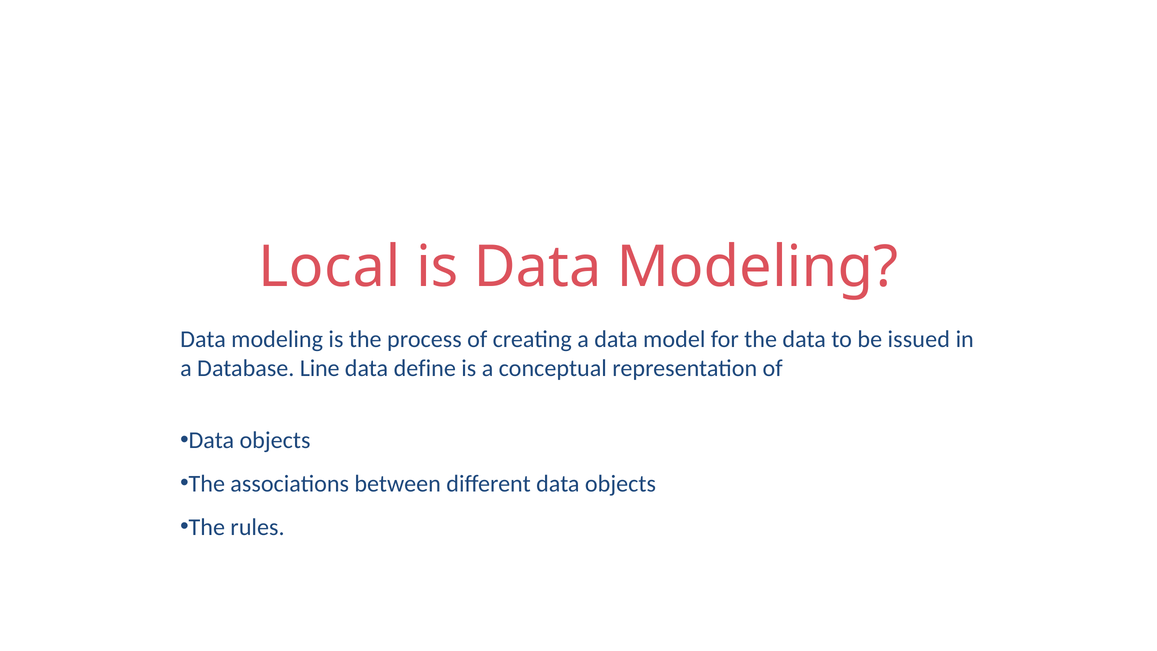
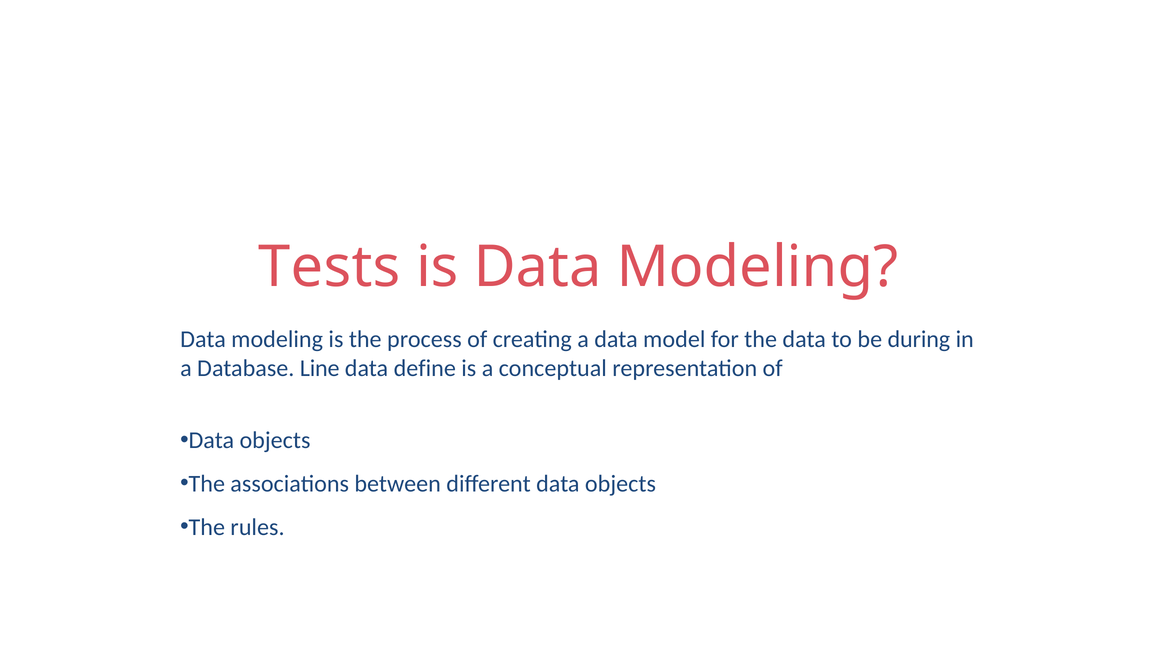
Local: Local -> Tests
issued: issued -> during
